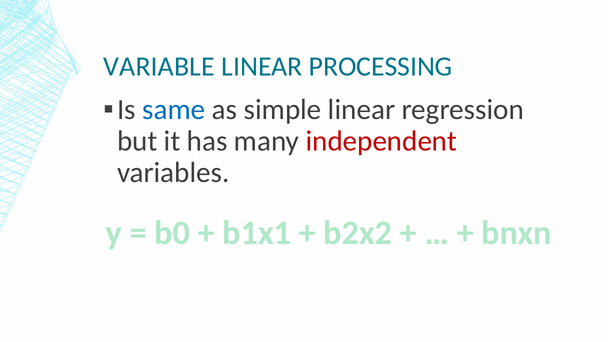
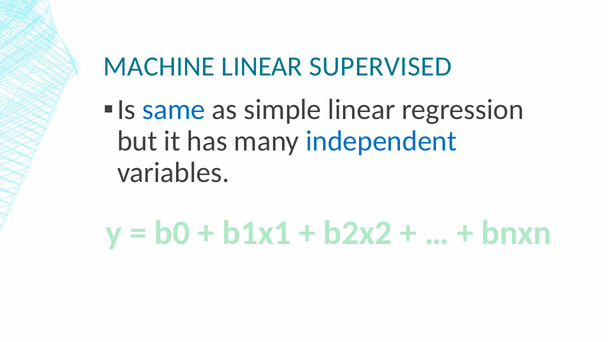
VARIABLE: VARIABLE -> MACHINE
PROCESSING: PROCESSING -> SUPERVISED
independent colour: red -> blue
